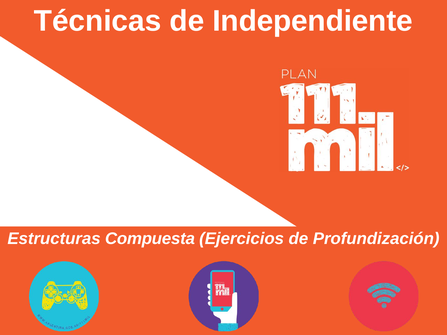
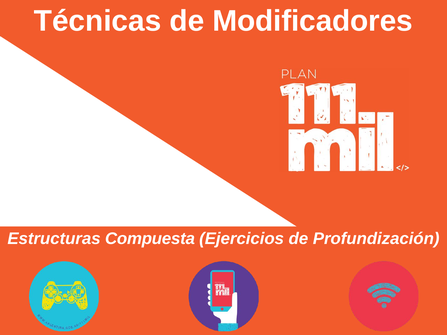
Independiente: Independiente -> Modificadores
